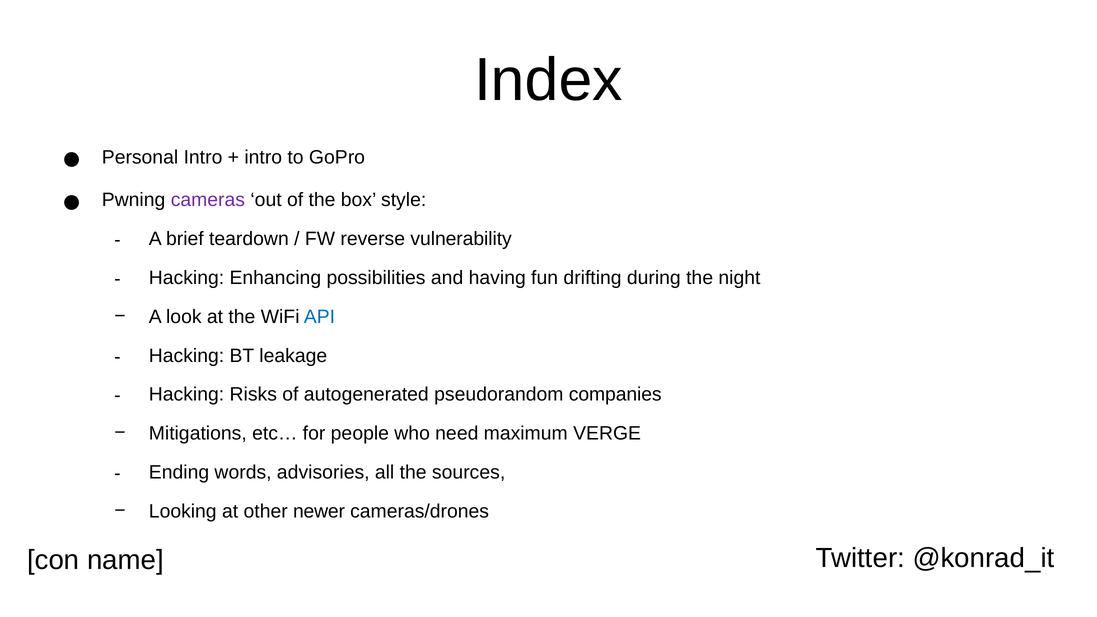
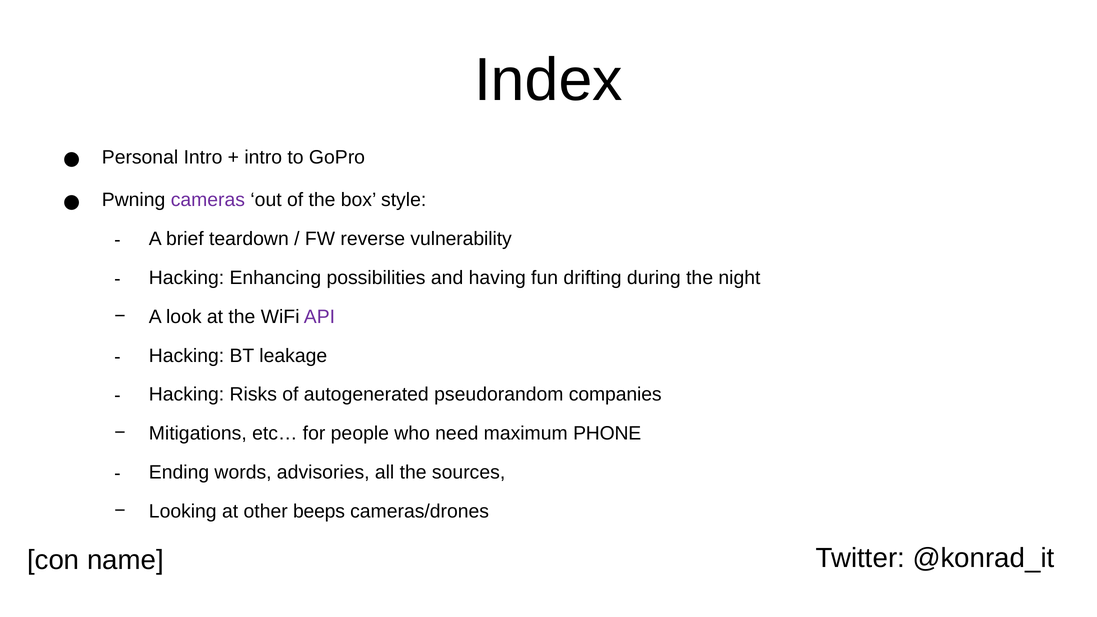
API colour: blue -> purple
VERGE: VERGE -> PHONE
newer: newer -> beeps
